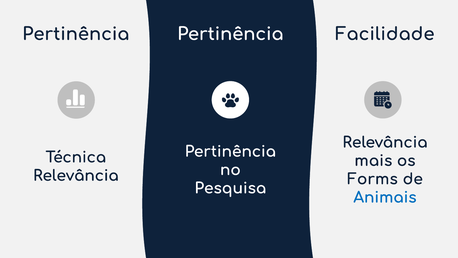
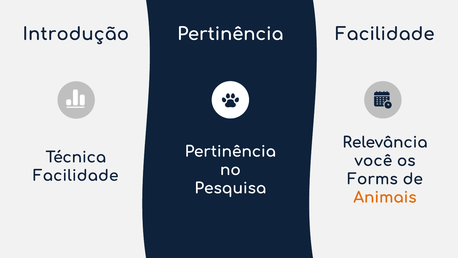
Pertinência at (76, 34): Pertinência -> Introdução
mais: mais -> você
Relevância at (76, 176): Relevância -> Facilidade
Animais colour: blue -> orange
